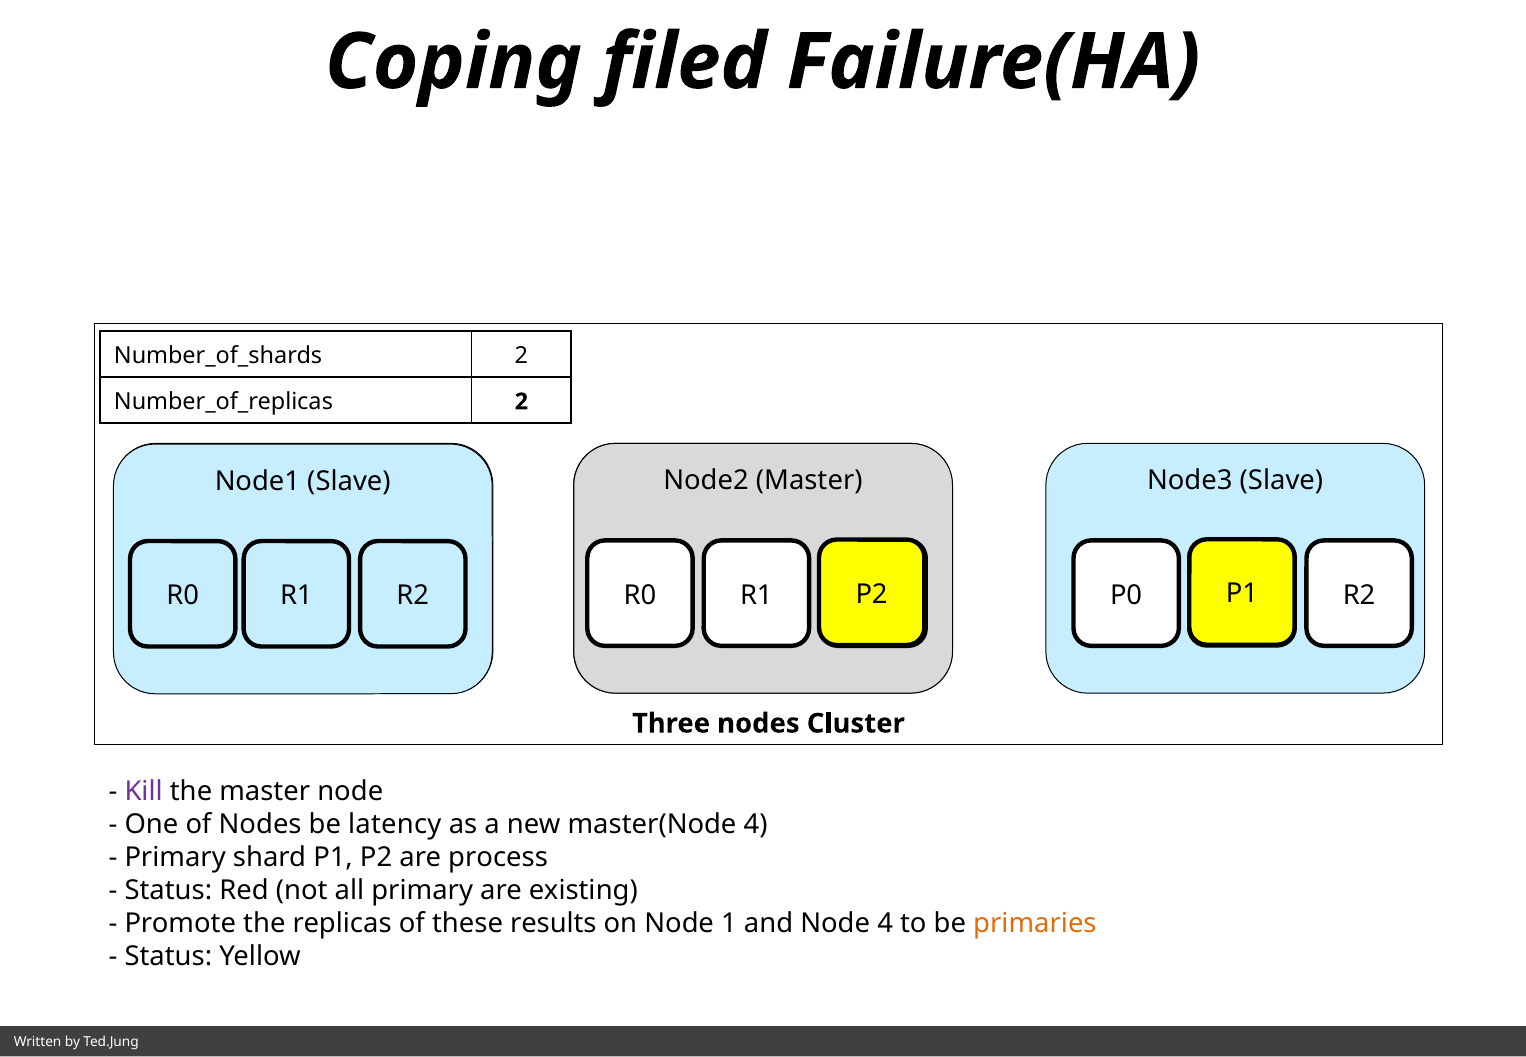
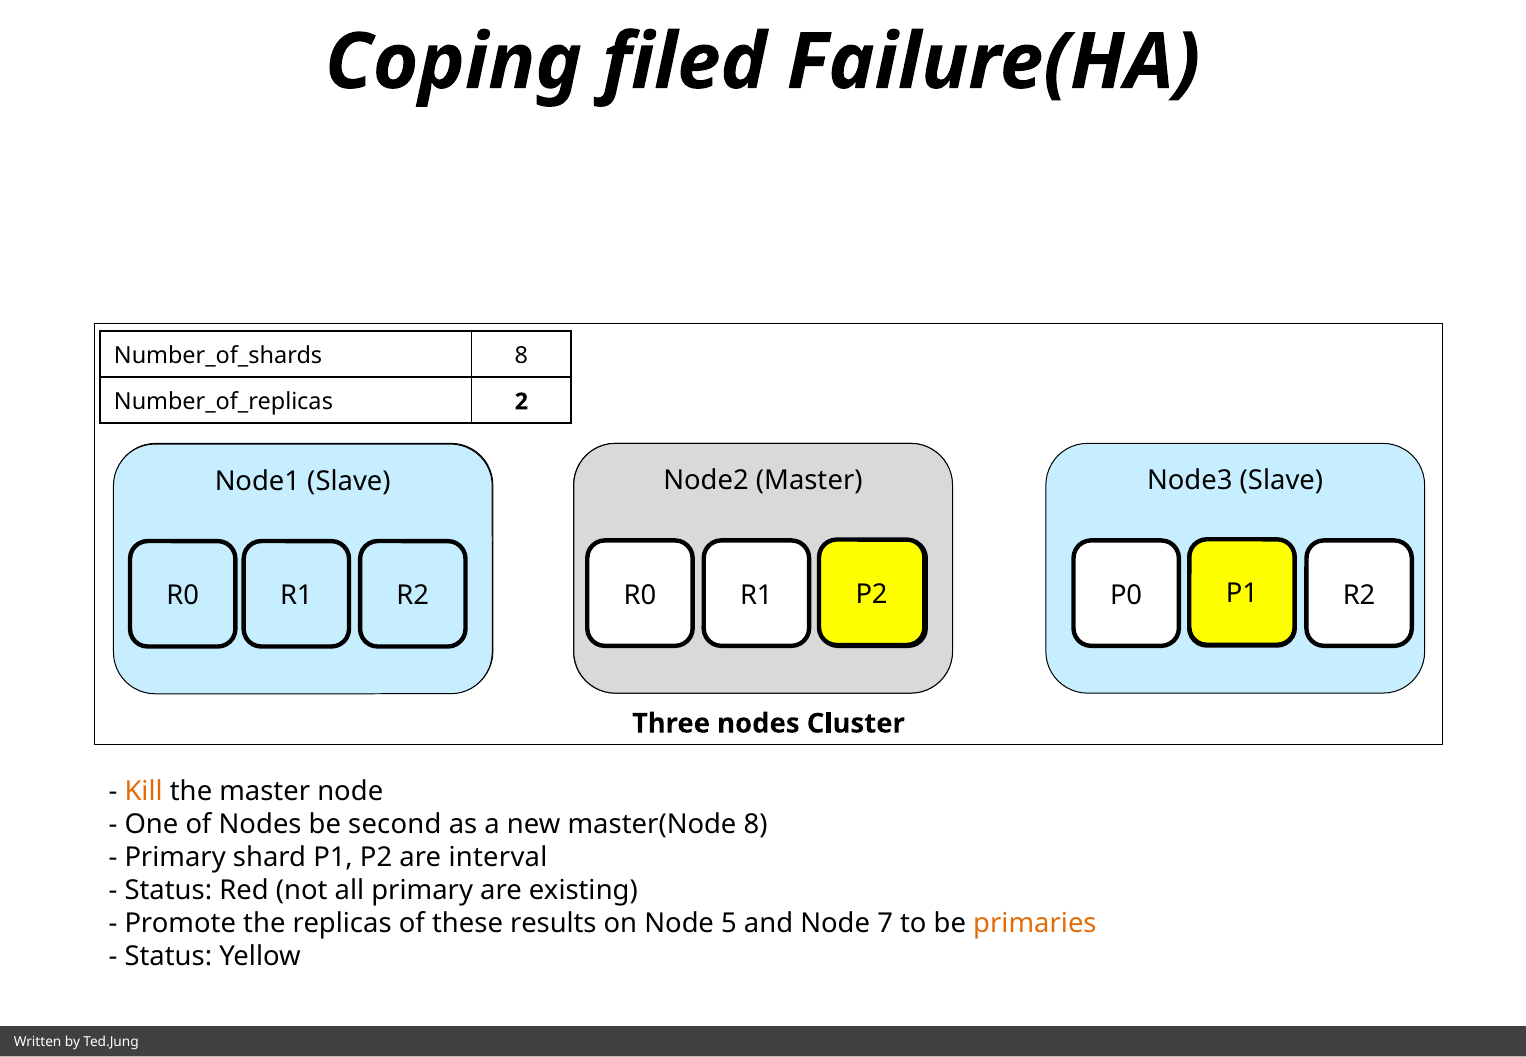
2 at (521, 355): 2 -> 8
Kill colour: purple -> orange
latency: latency -> second
master(Node 4: 4 -> 8
process: process -> interval
1: 1 -> 5
Node 4: 4 -> 7
